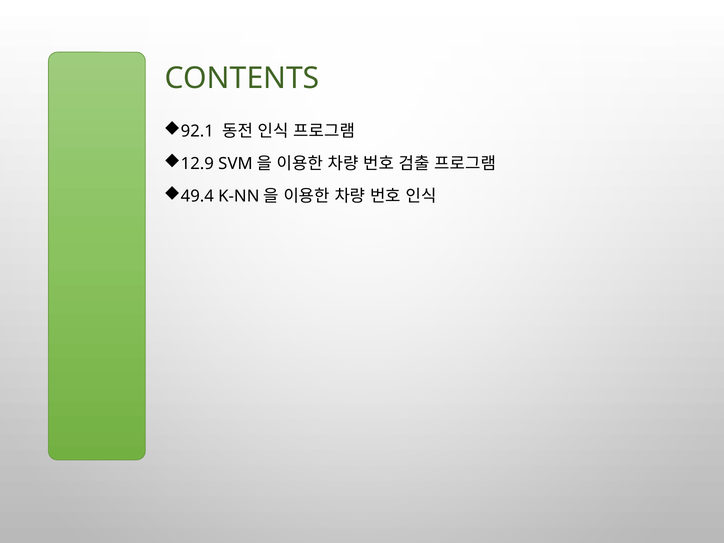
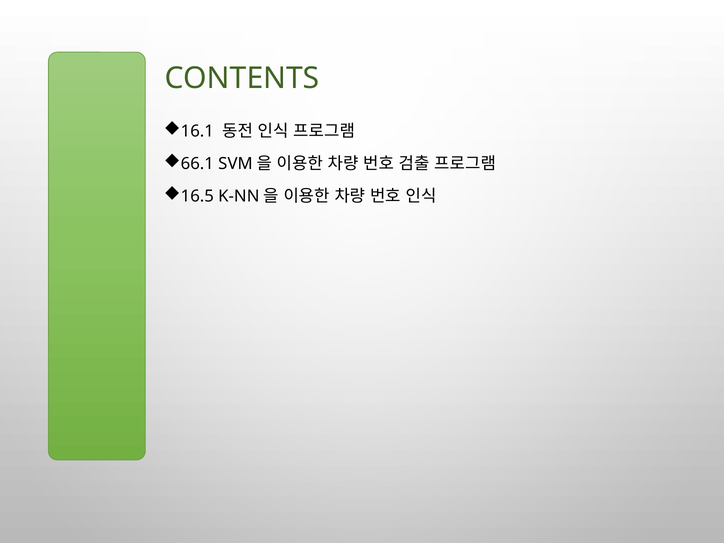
92.1: 92.1 -> 16.1
12.9: 12.9 -> 66.1
49.4: 49.4 -> 16.5
